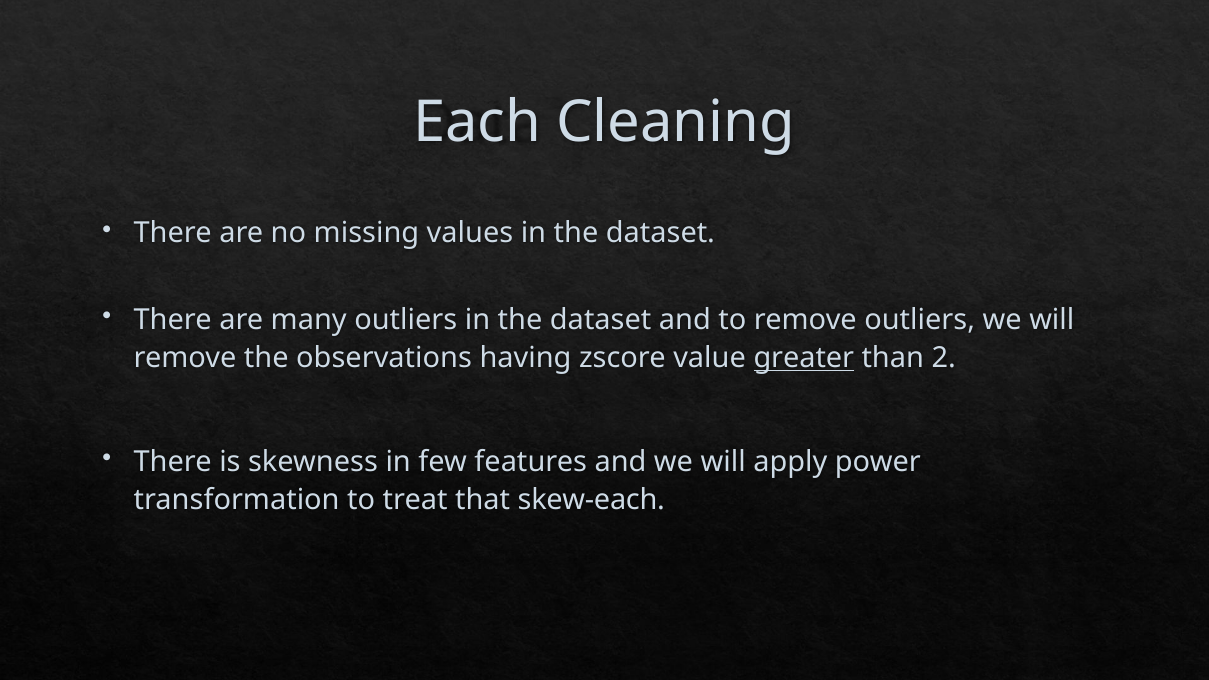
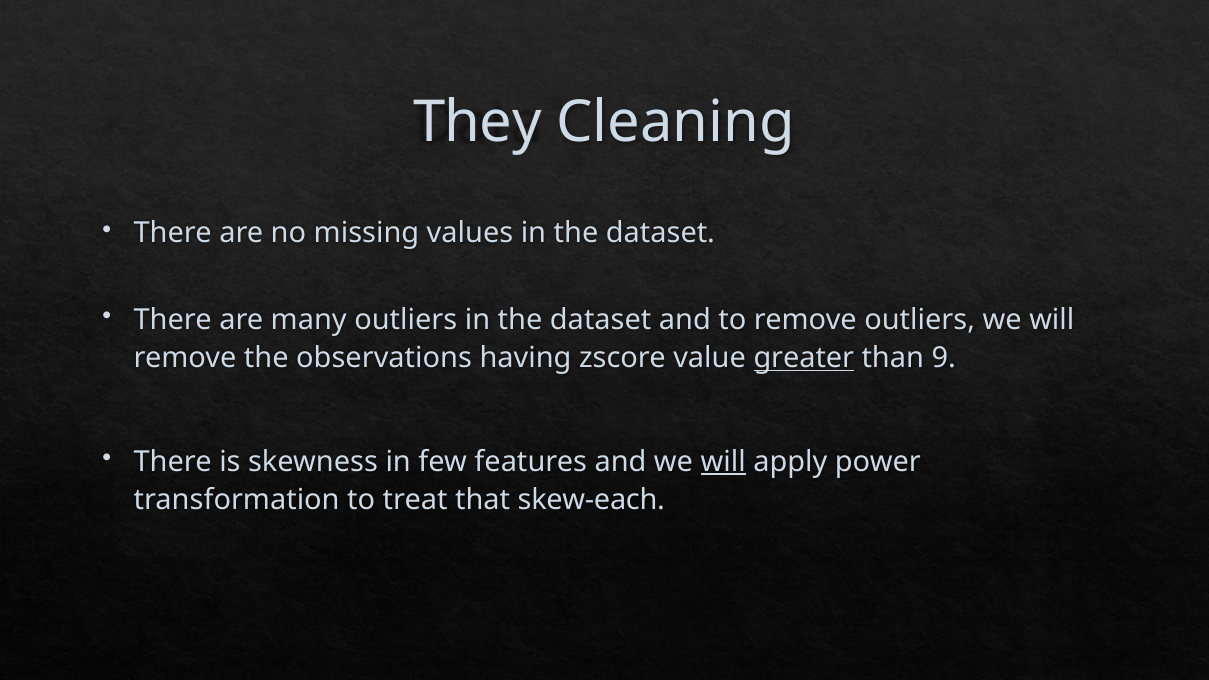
Each: Each -> They
2: 2 -> 9
will at (723, 461) underline: none -> present
